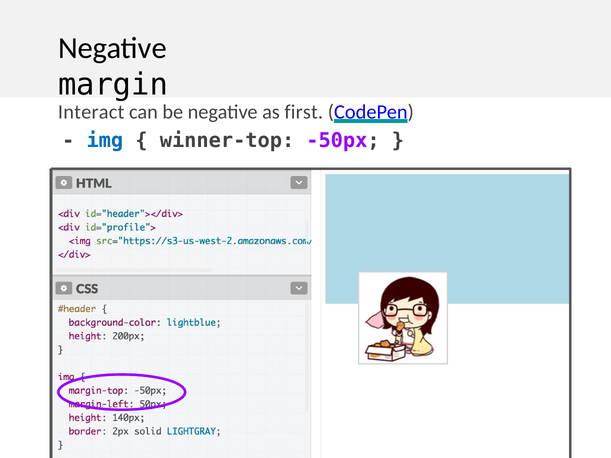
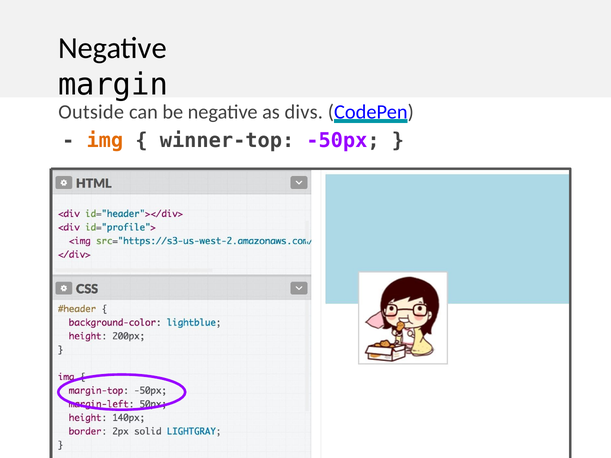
Interact: Interact -> Outside
first: first -> divs
img colour: blue -> orange
